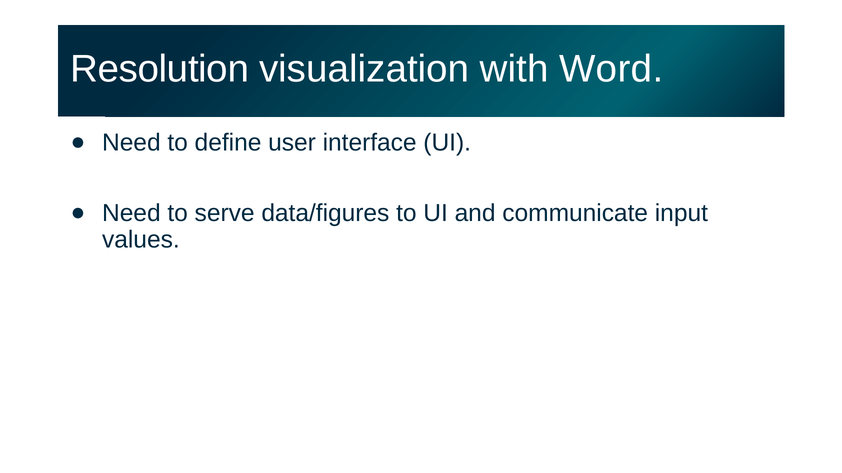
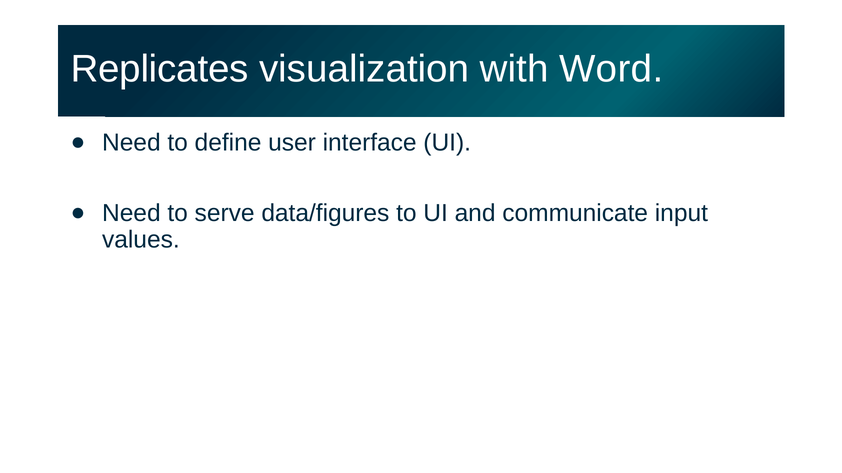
Resolution: Resolution -> Replicates
